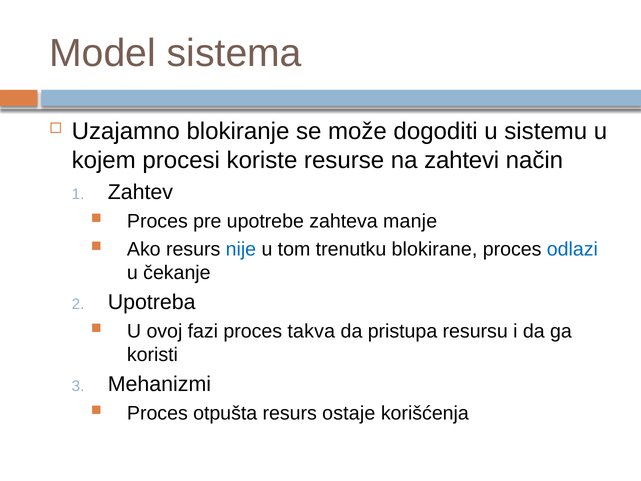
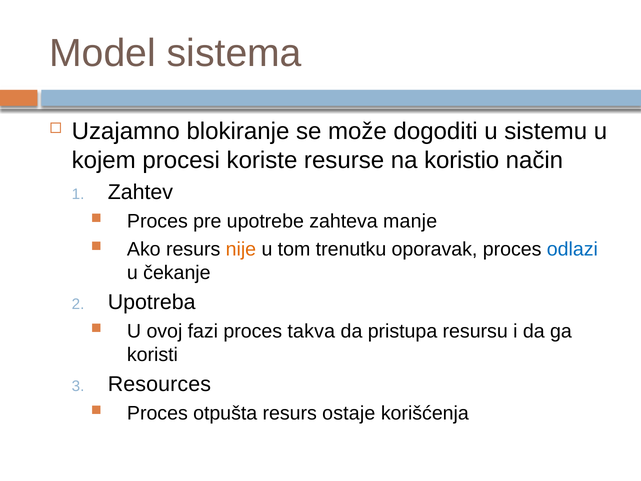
zahtevi: zahtevi -> koristio
nije colour: blue -> orange
blokirane: blokirane -> oporavak
Mehanizmi: Mehanizmi -> Resources
